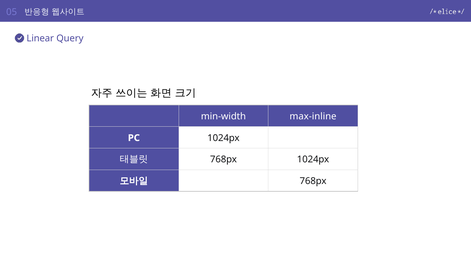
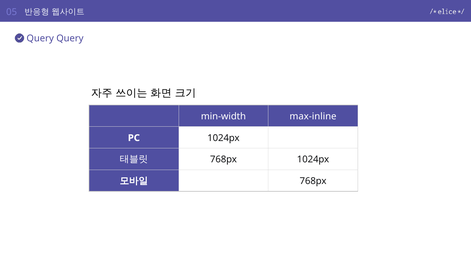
Linear at (40, 38): Linear -> Query
